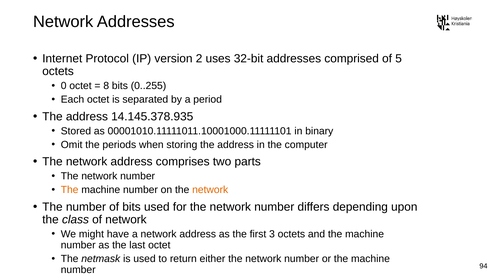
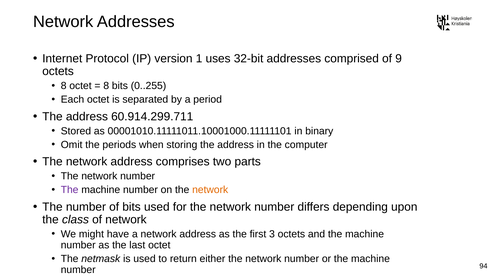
2: 2 -> 1
5: 5 -> 9
0 at (64, 86): 0 -> 8
14.145.378.935: 14.145.378.935 -> 60.914.299.711
The at (70, 190) colour: orange -> purple
